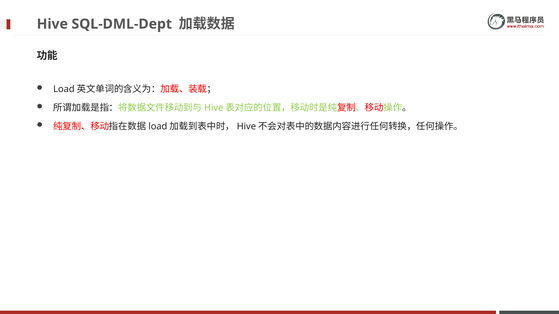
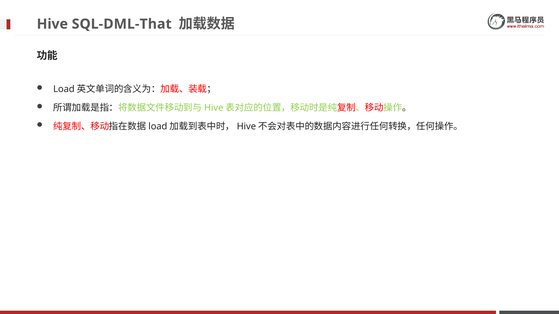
SQL-DML-Dept: SQL-DML-Dept -> SQL-DML-That
